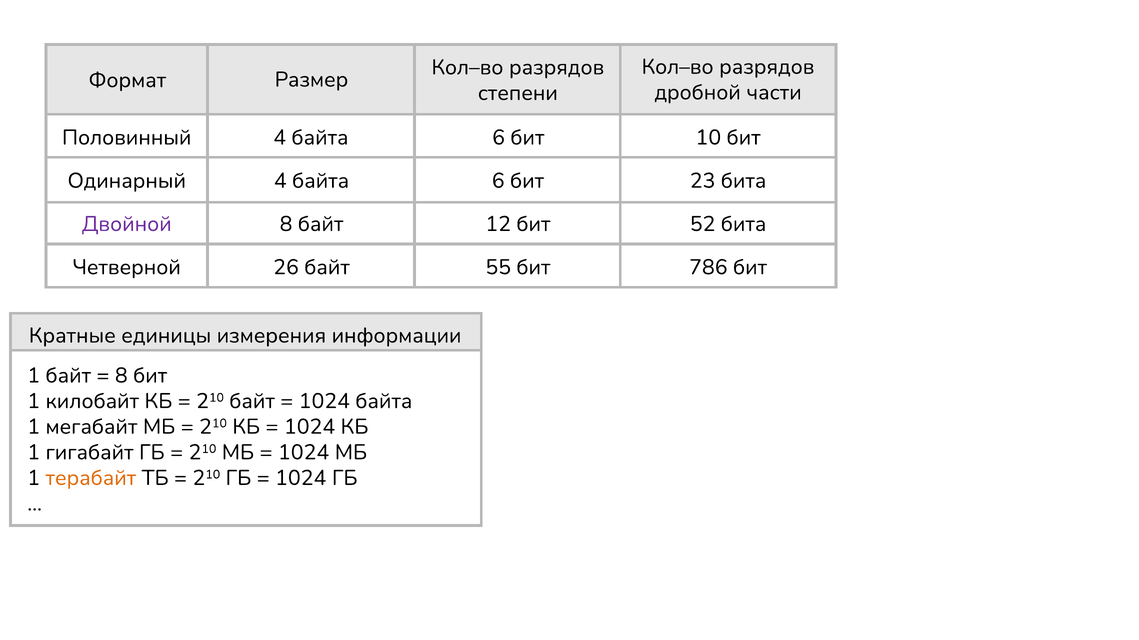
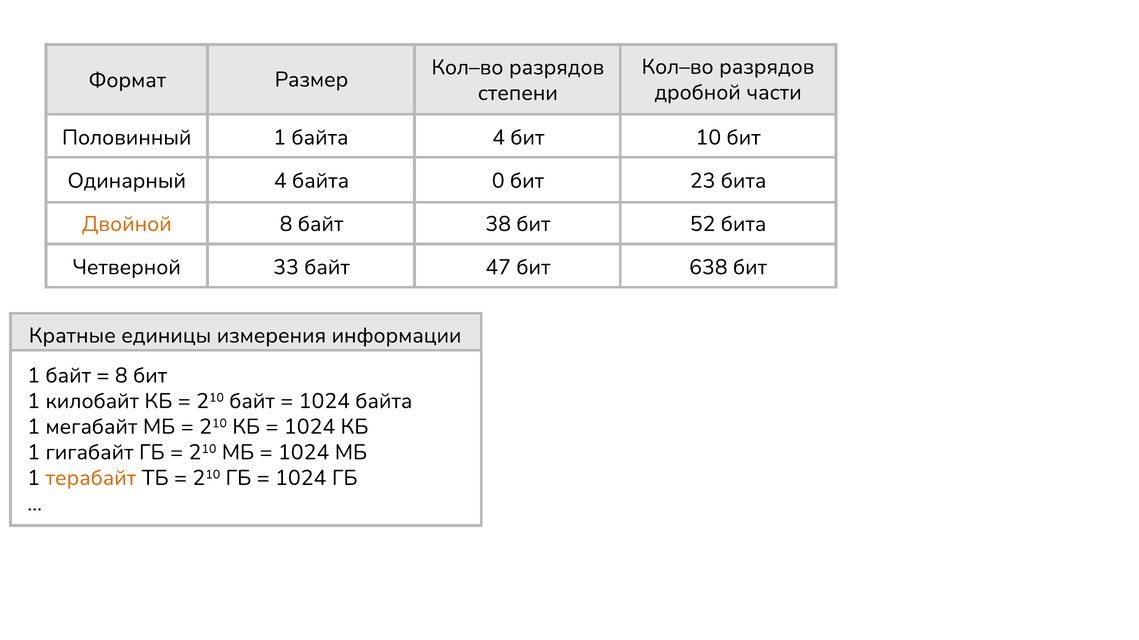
Половинный 4: 4 -> 1
6 at (499, 138): 6 -> 4
Одинарный 4 байта 6: 6 -> 0
Двойной colour: purple -> orange
12: 12 -> 38
26: 26 -> 33
55: 55 -> 47
786: 786 -> 638
